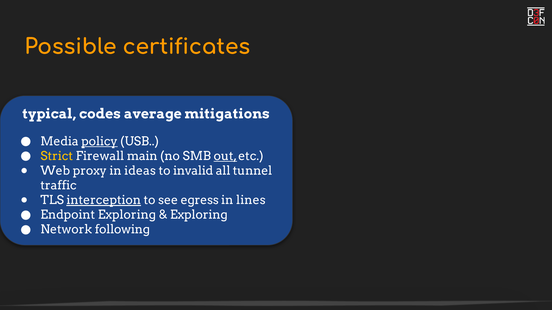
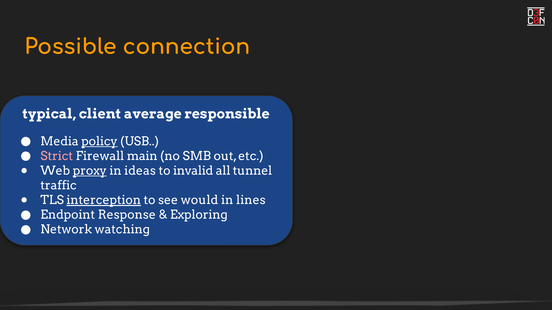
certificates: certificates -> connection
codes: codes -> client
mitigations: mitigations -> responsible
Strict colour: yellow -> pink
out underline: present -> none
proxy underline: none -> present
egress: egress -> would
Endpoint Exploring: Exploring -> Response
following: following -> watching
